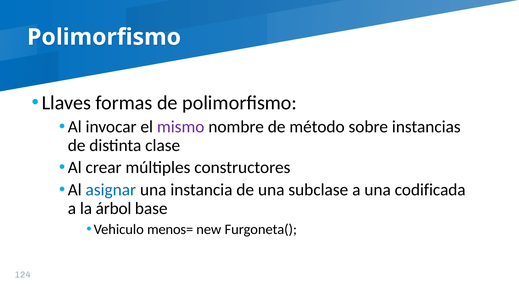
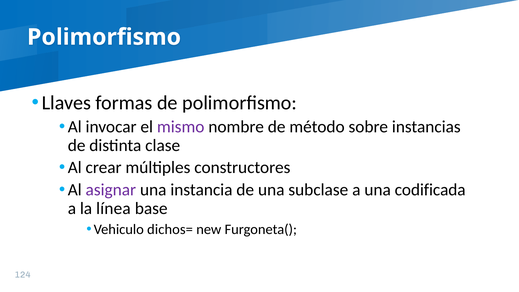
asignar colour: blue -> purple
árbol: árbol -> línea
menos=: menos= -> dichos=
